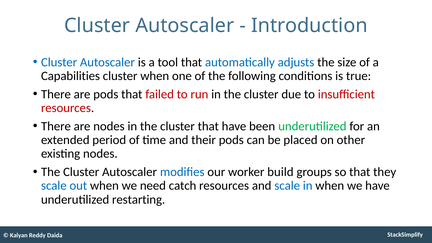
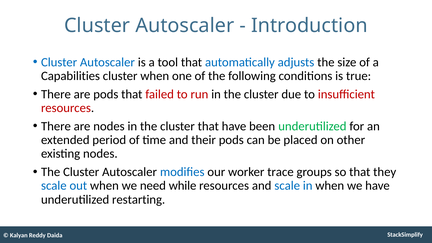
build: build -> trace
catch: catch -> while
